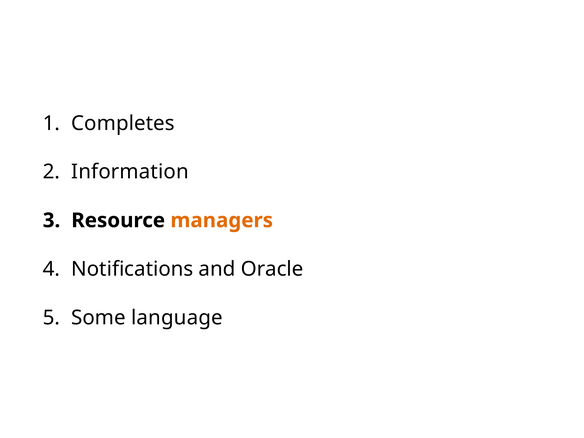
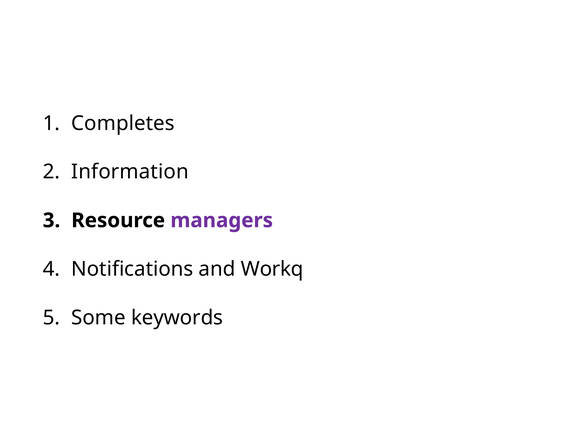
managers colour: orange -> purple
Oracle: Oracle -> Workq
language: language -> keywords
